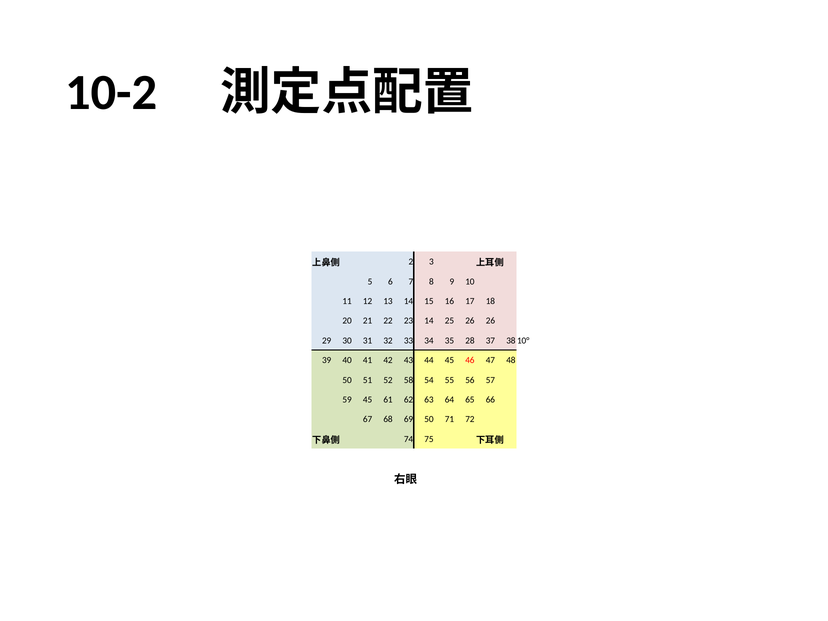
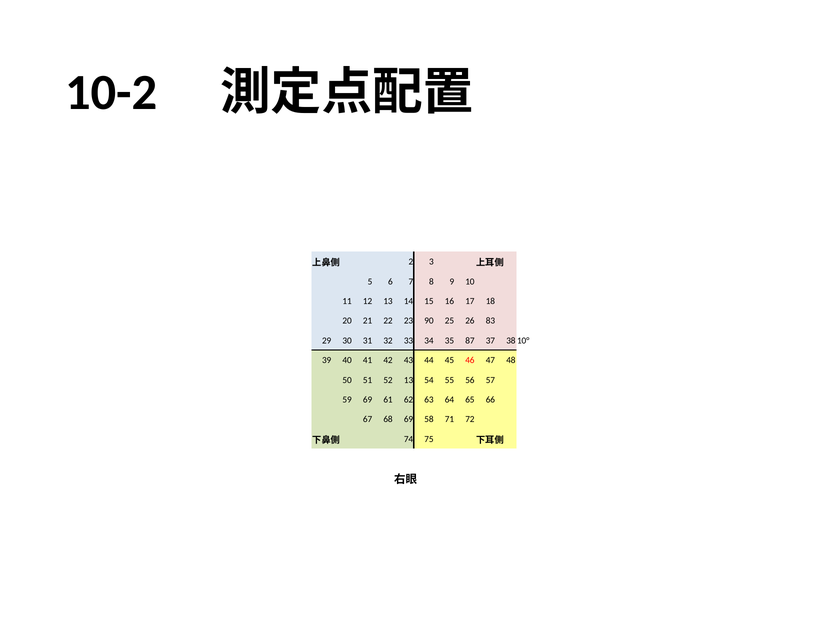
23 14: 14 -> 90
26 26: 26 -> 83
28: 28 -> 87
52 58: 58 -> 13
59 45: 45 -> 69
69 50: 50 -> 58
